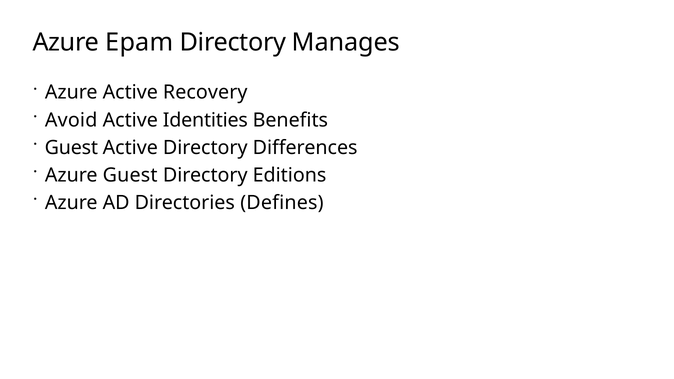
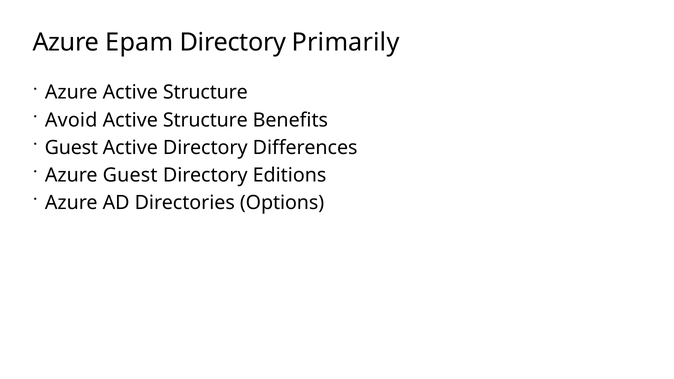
Manages: Manages -> Primarily
Azure Active Recovery: Recovery -> Structure
Identities at (205, 120): Identities -> Structure
Defines: Defines -> Options
